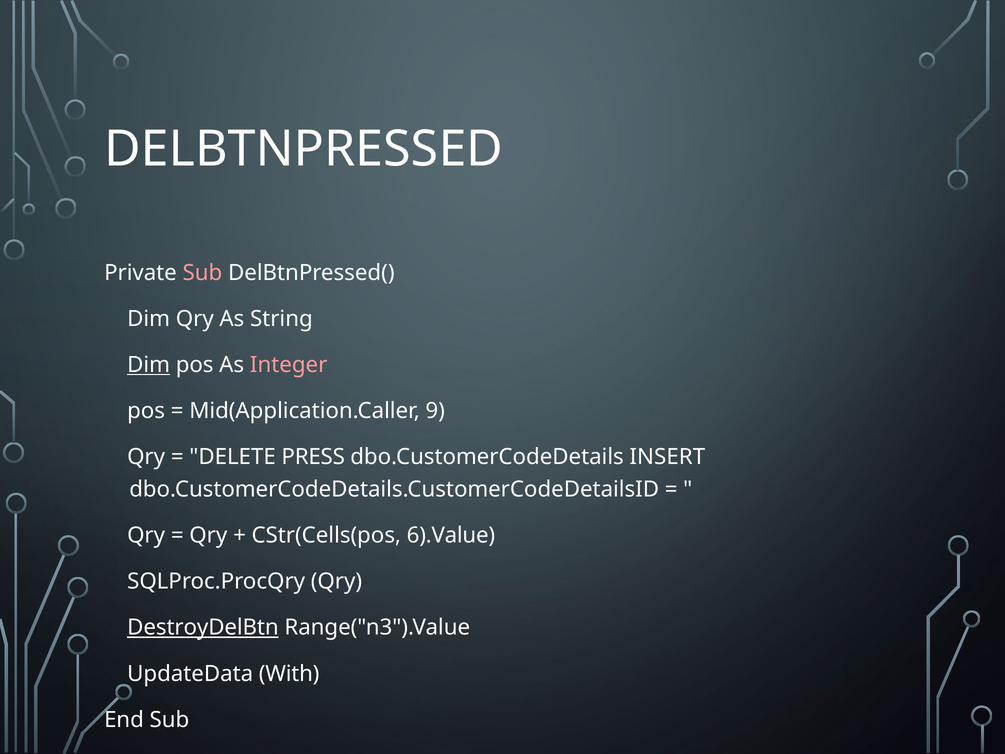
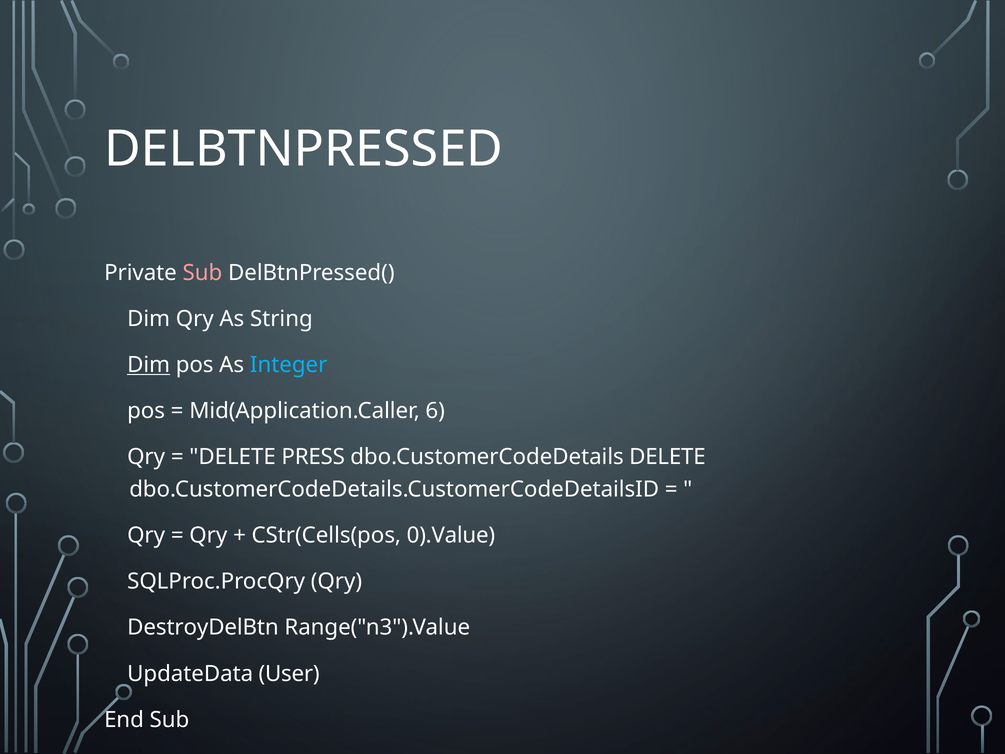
Integer colour: pink -> light blue
9: 9 -> 6
dbo.CustomerCodeDetails INSERT: INSERT -> DELETE
6).Value: 6).Value -> 0).Value
DestroyDelBtn underline: present -> none
With: With -> User
